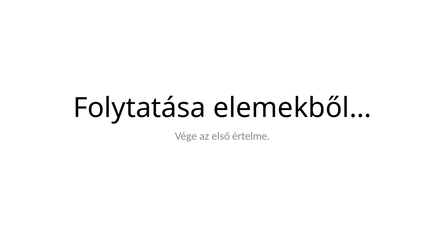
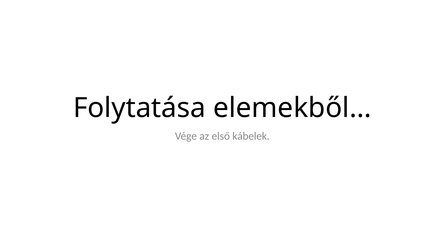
értelme: értelme -> kábelek
